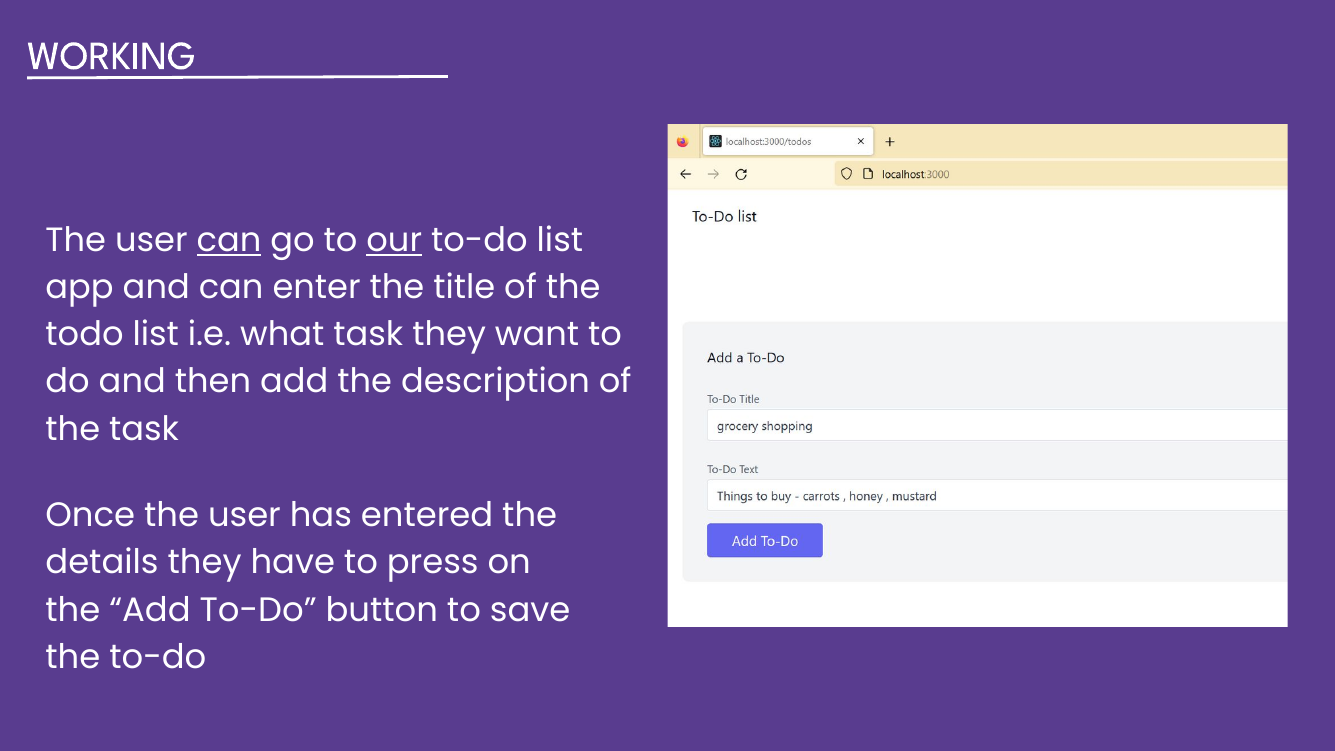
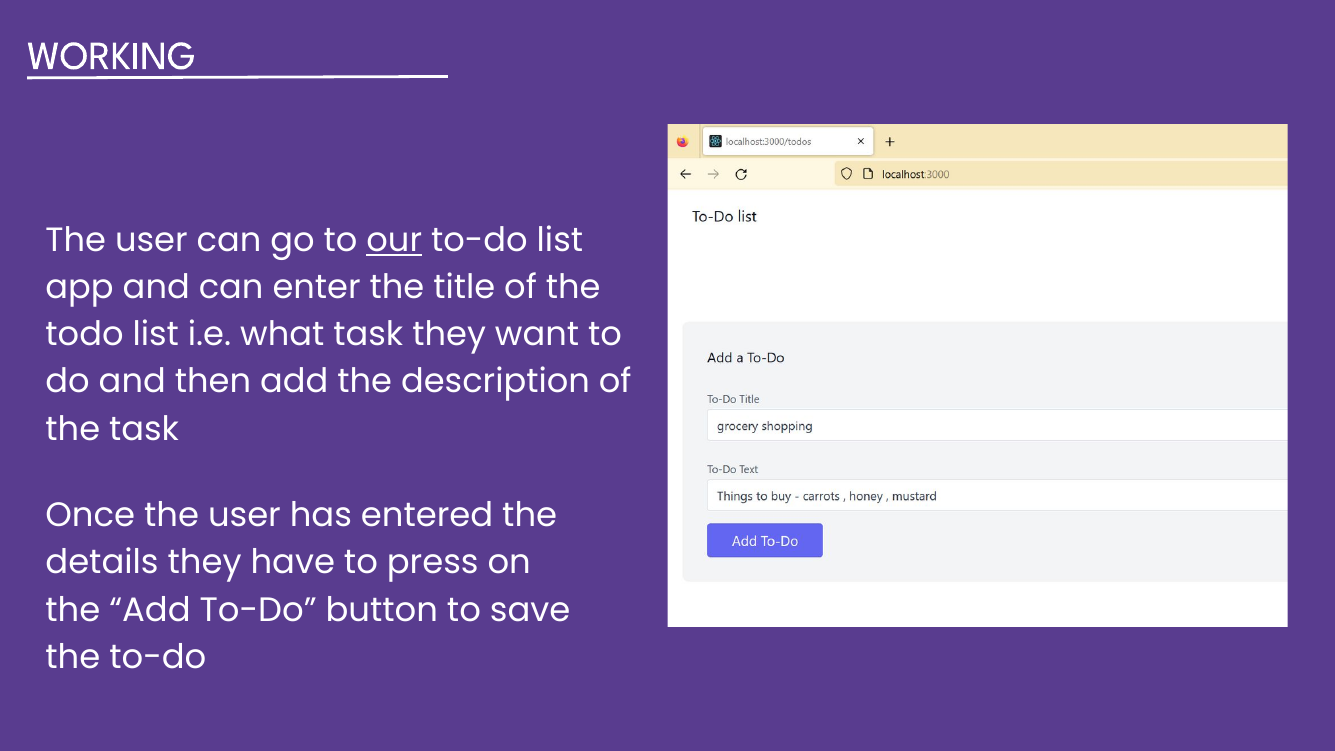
can at (229, 240) underline: present -> none
